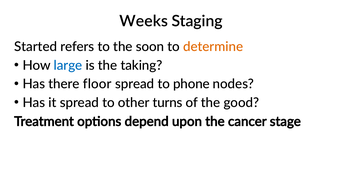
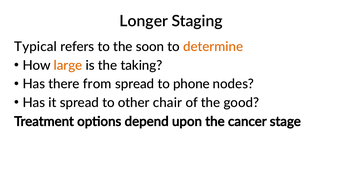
Weeks: Weeks -> Longer
Started: Started -> Typical
large colour: blue -> orange
floor: floor -> from
turns: turns -> chair
